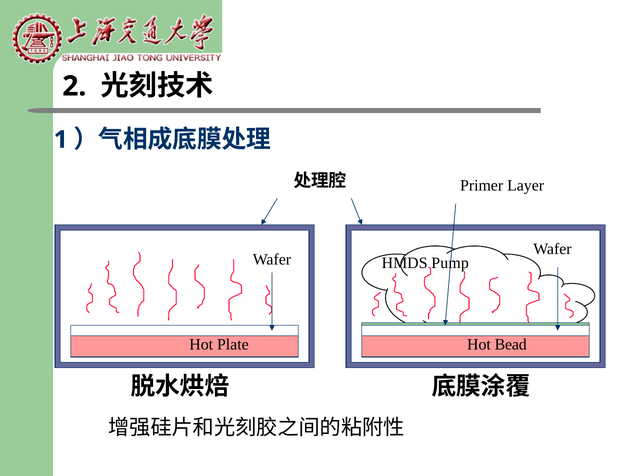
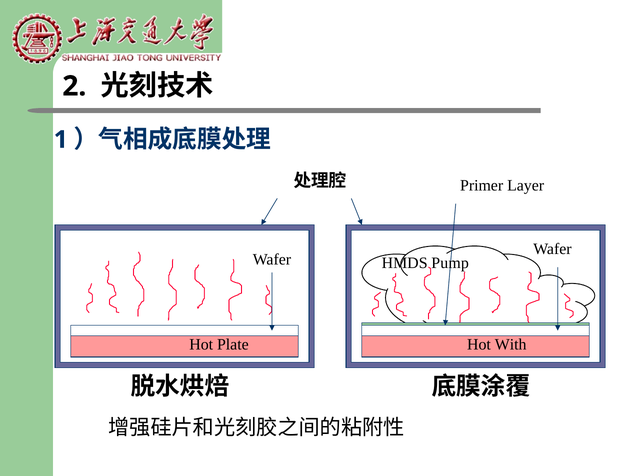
Bead: Bead -> With
